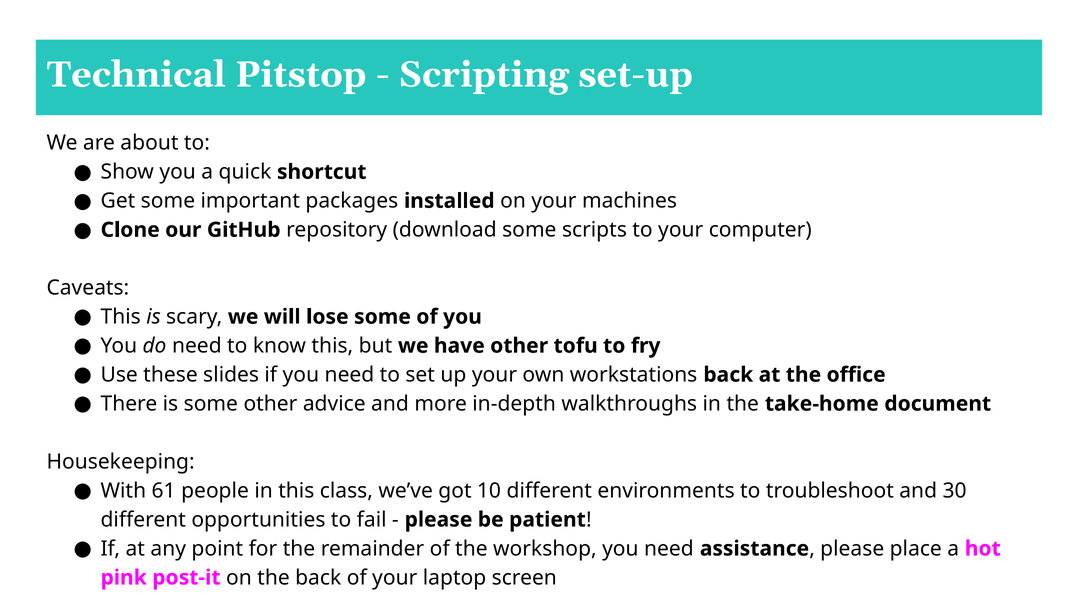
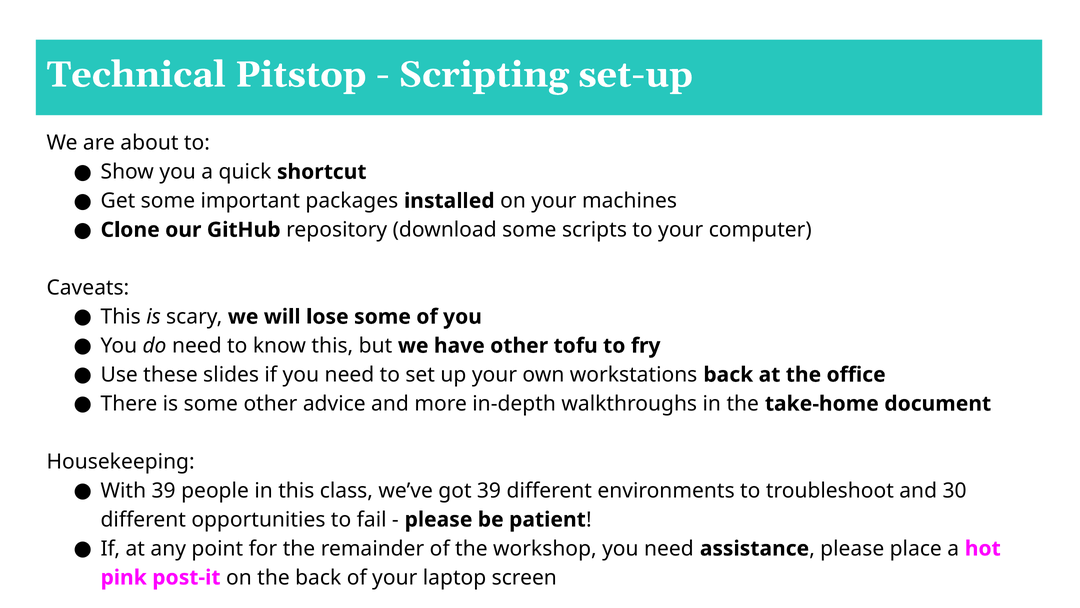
With 61: 61 -> 39
got 10: 10 -> 39
